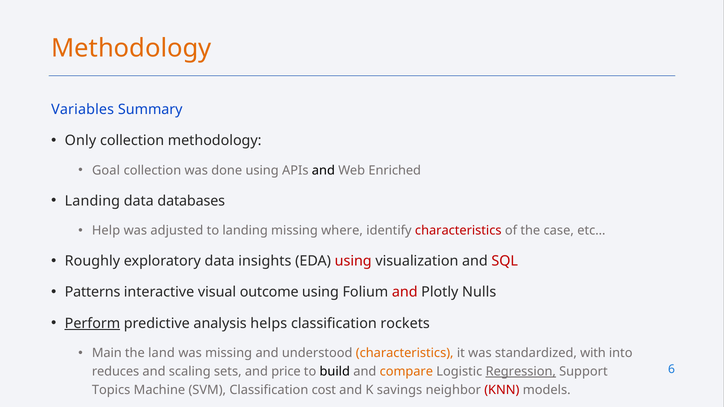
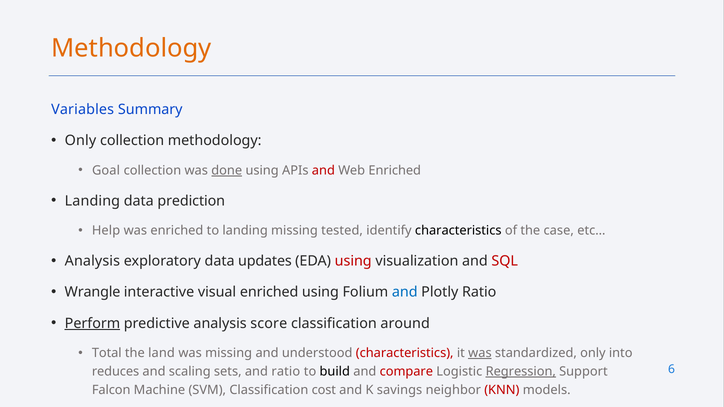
done underline: none -> present
and at (323, 171) colour: black -> red
databases: databases -> prediction
was adjusted: adjusted -> enriched
where: where -> tested
characteristics at (458, 231) colour: red -> black
Roughly at (92, 261): Roughly -> Analysis
insights: insights -> updates
Patterns: Patterns -> Wrangle
visual outcome: outcome -> enriched
and at (405, 292) colour: red -> blue
Plotly Nulls: Nulls -> Ratio
helps: helps -> score
rockets: rockets -> around
Main: Main -> Total
characteristics at (405, 353) colour: orange -> red
was at (480, 353) underline: none -> present
standardized with: with -> only
and price: price -> ratio
compare colour: orange -> red
Topics: Topics -> Falcon
